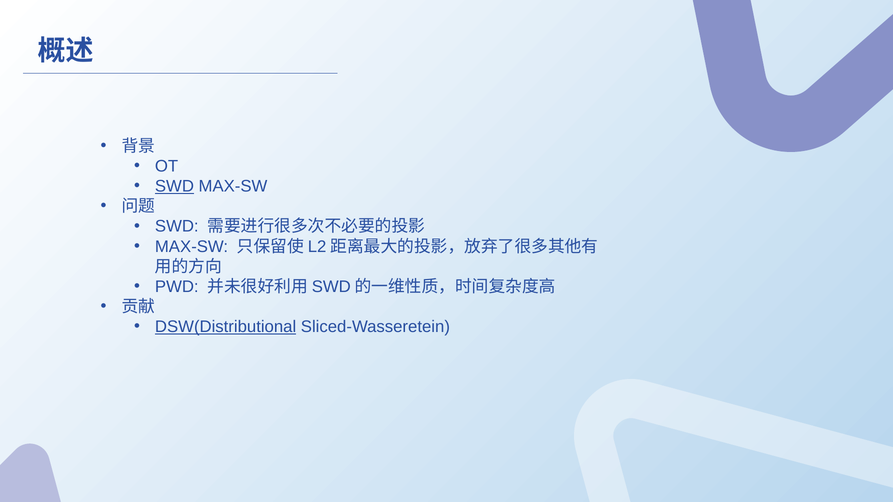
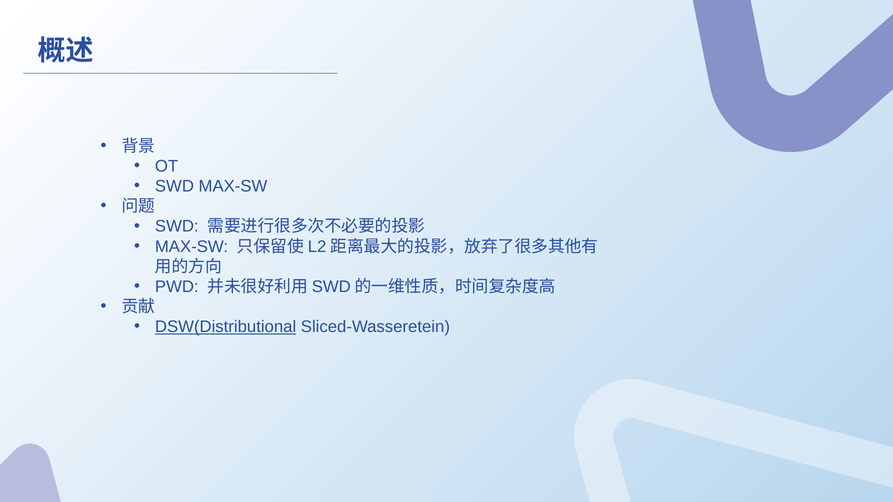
SWD at (174, 186) underline: present -> none
